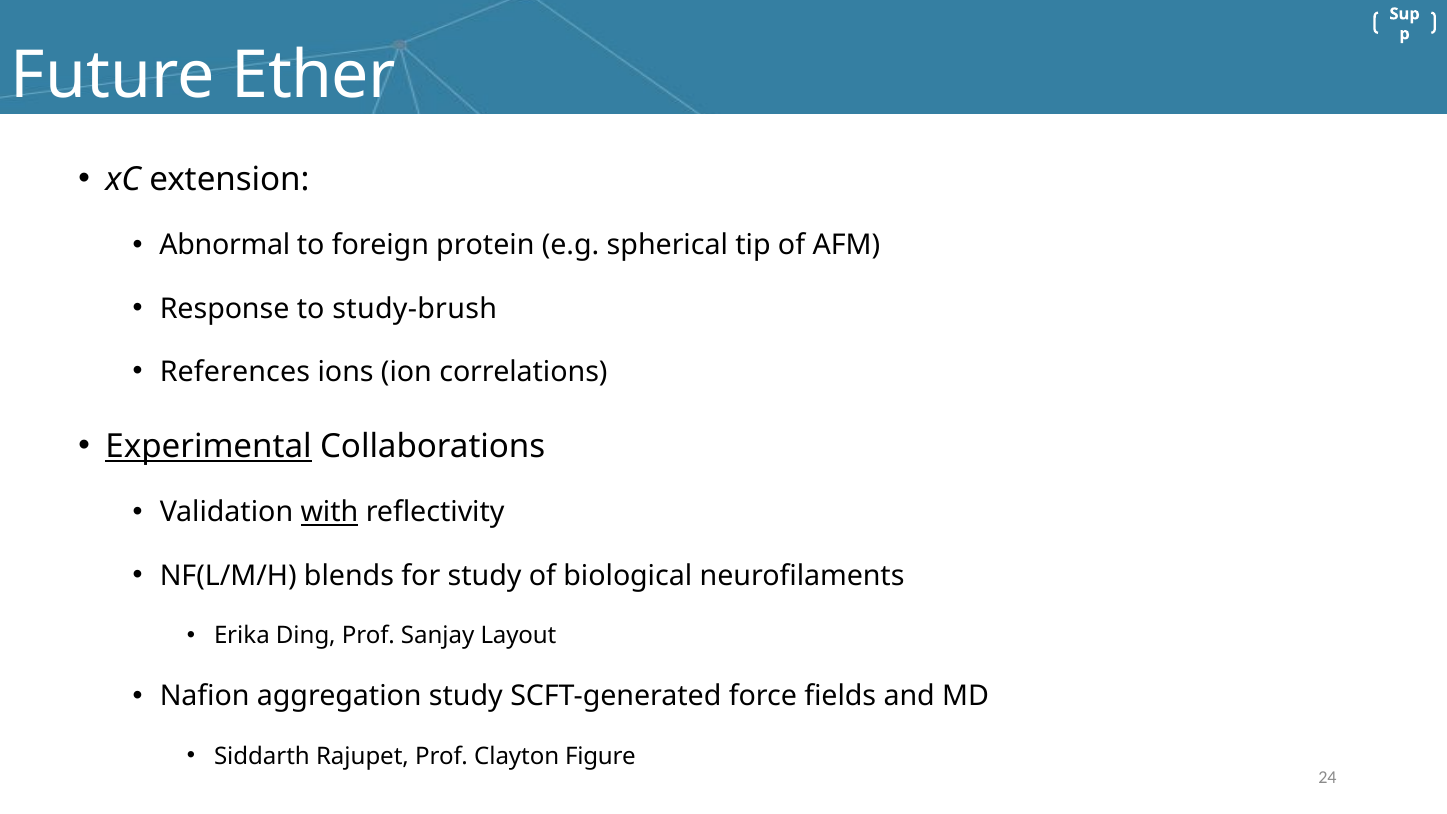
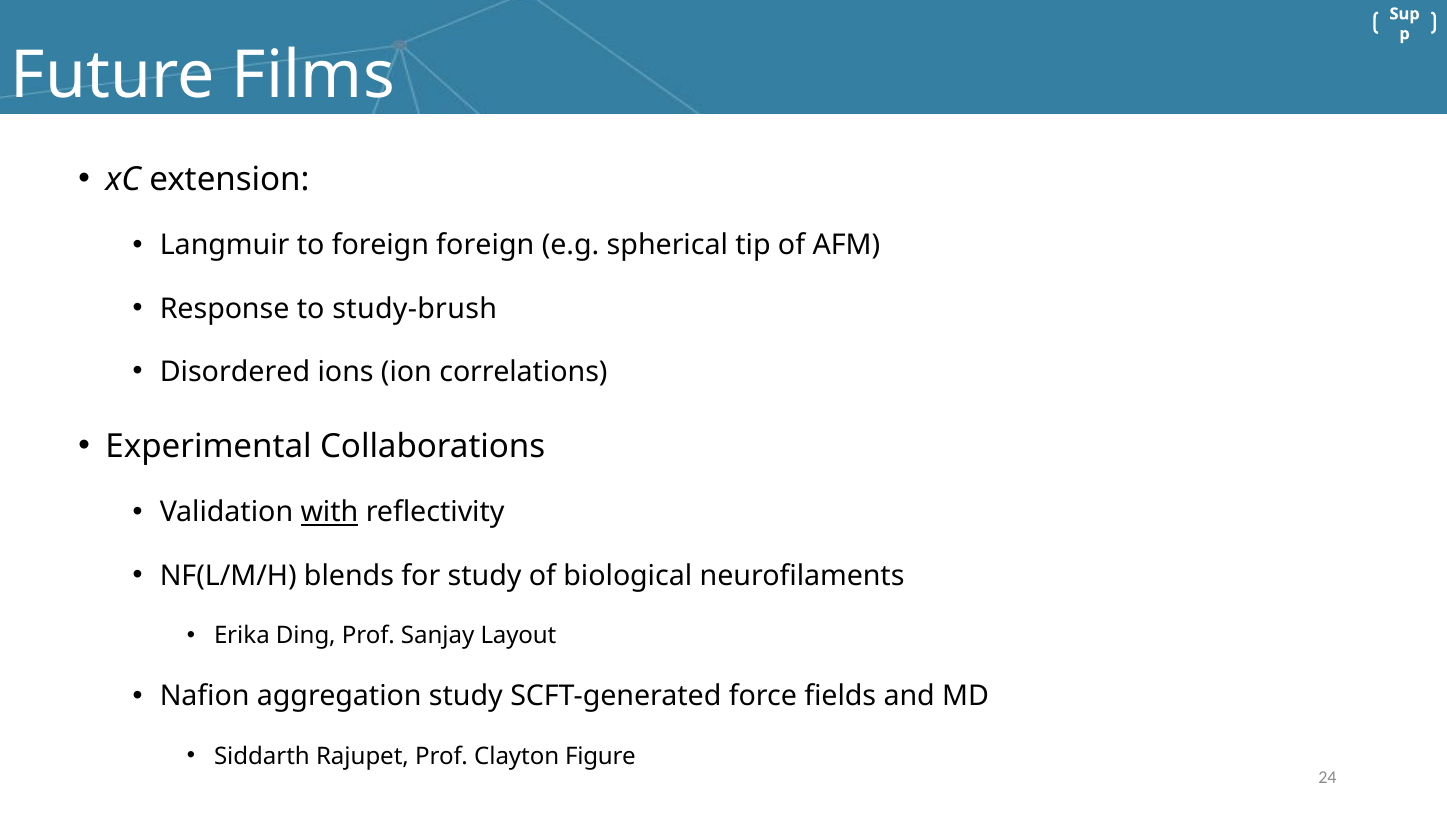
Ether: Ether -> Films
Abnormal: Abnormal -> Langmuir
foreign protein: protein -> foreign
References: References -> Disordered
Experimental underline: present -> none
